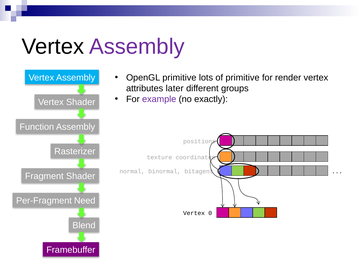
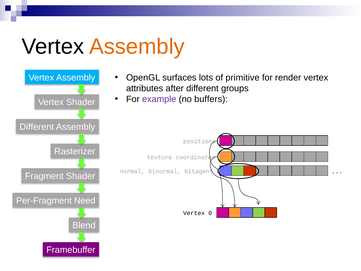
Assembly at (137, 47) colour: purple -> orange
OpenGL primitive: primitive -> surfaces
later: later -> after
exactly: exactly -> buffers
Function at (37, 127): Function -> Different
